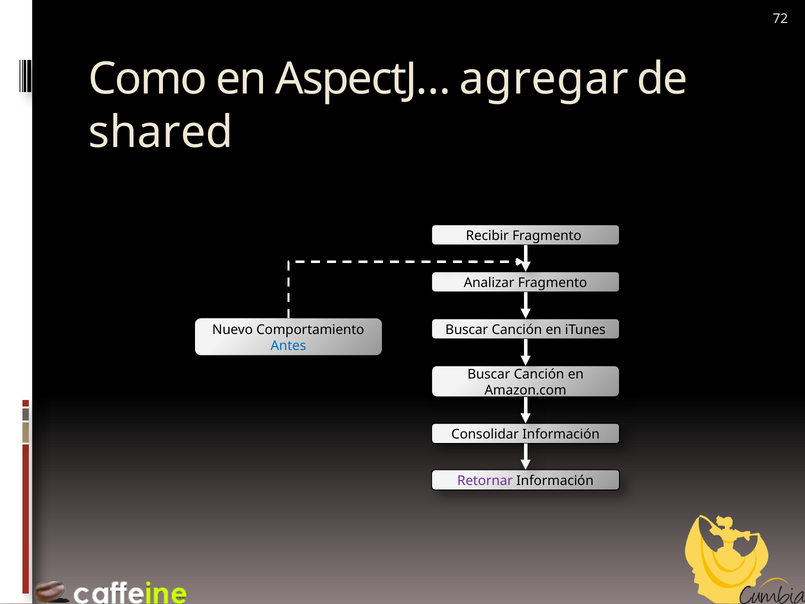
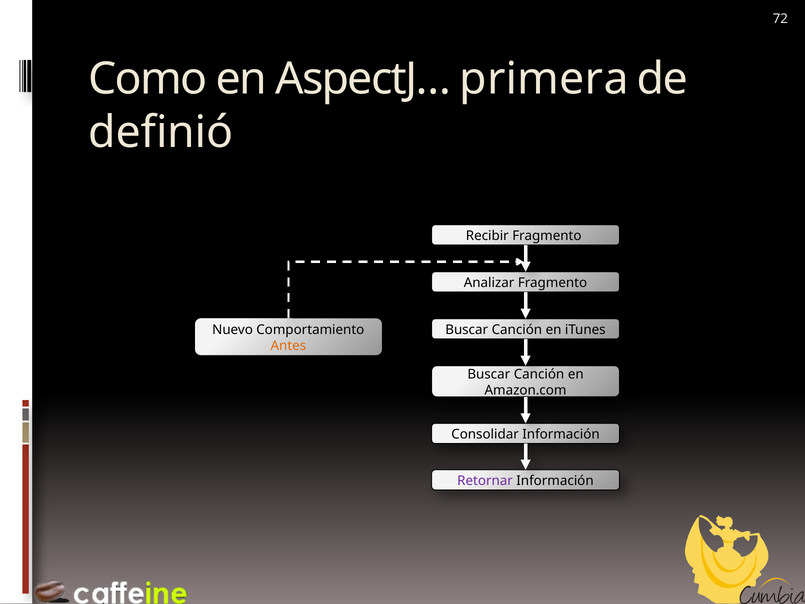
agregar: agregar -> primera
shared: shared -> definió
Antes colour: blue -> orange
